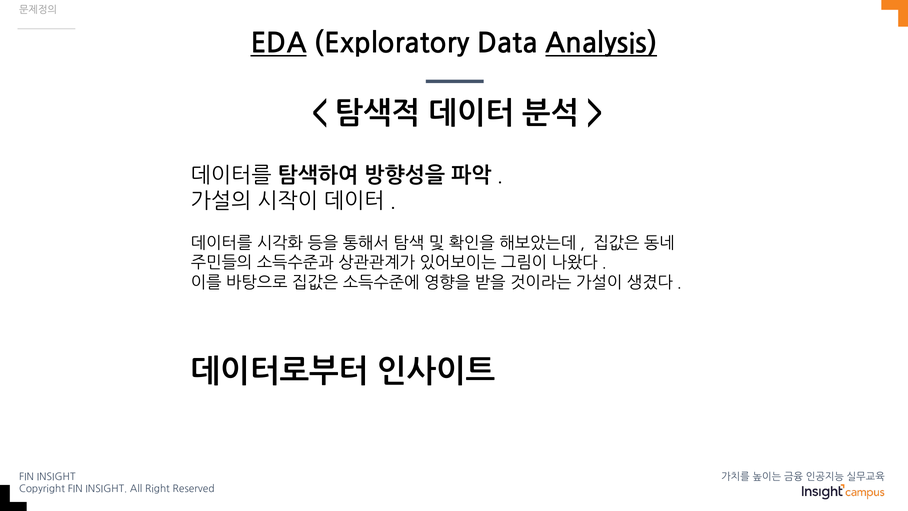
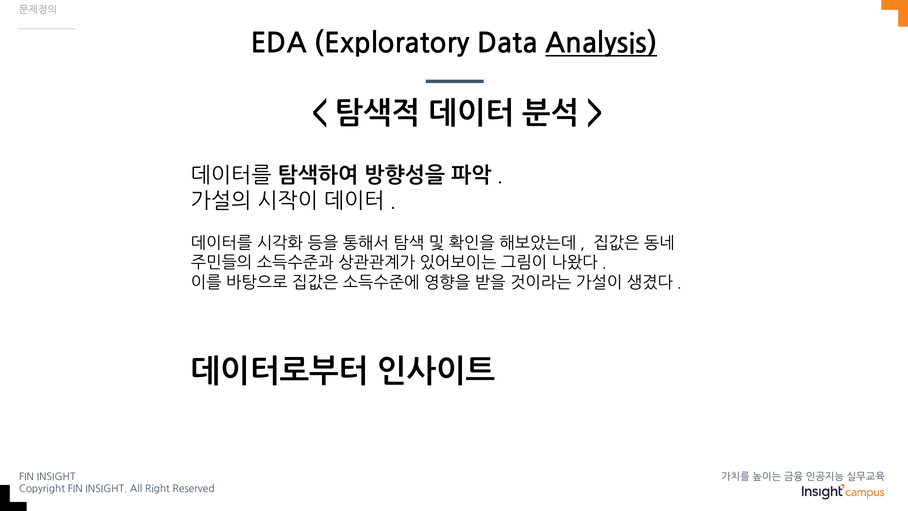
EDA underline: present -> none
